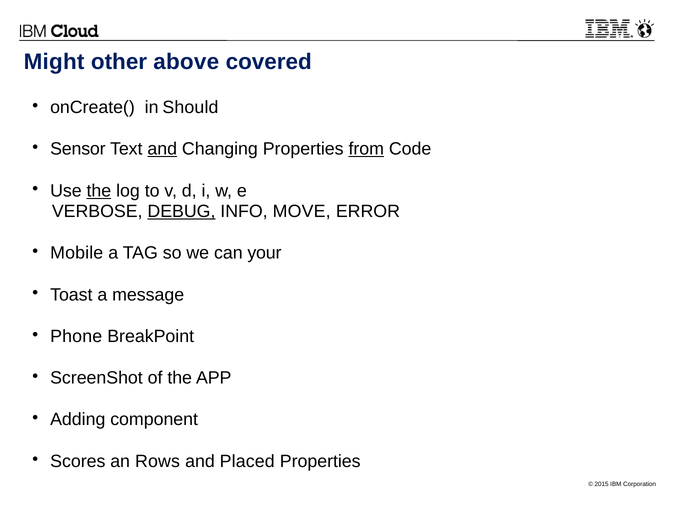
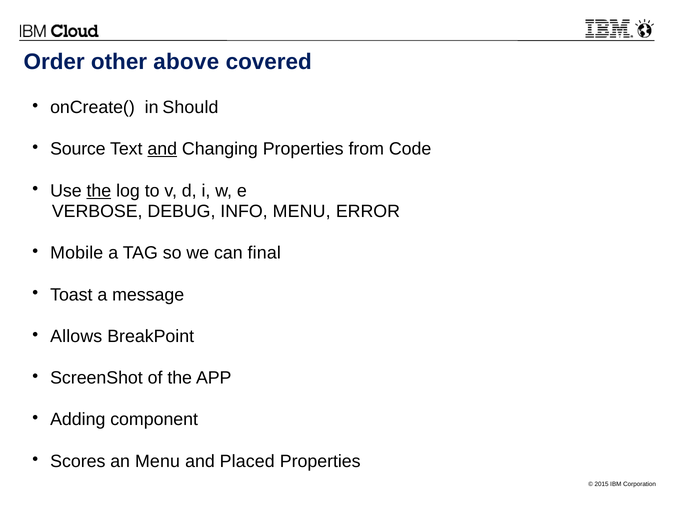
Might: Might -> Order
Sensor: Sensor -> Source
from underline: present -> none
DEBUG underline: present -> none
INFO MOVE: MOVE -> MENU
your: your -> final
Phone: Phone -> Allows
an Rows: Rows -> Menu
